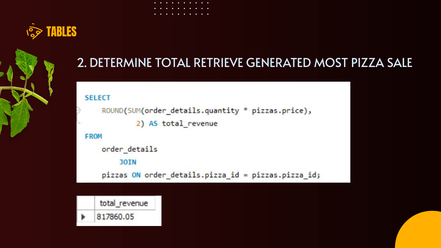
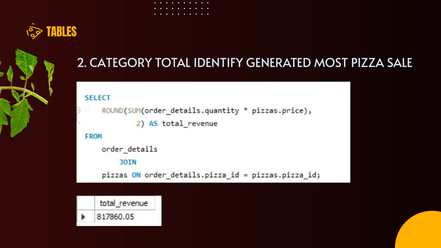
DETERMINE: DETERMINE -> CATEGORY
RETRIEVE: RETRIEVE -> IDENTIFY
